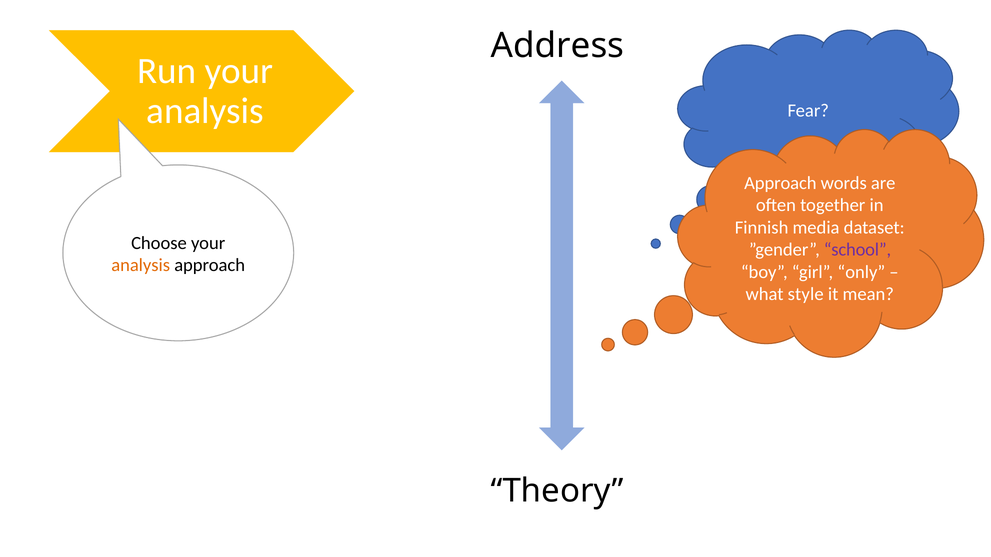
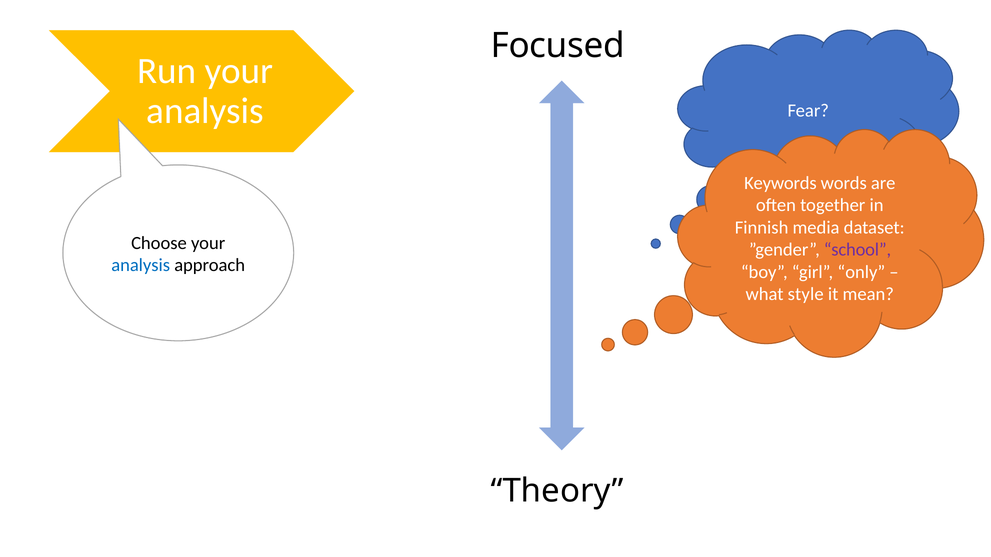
Address: Address -> Focused
Approach at (780, 183): Approach -> Keywords
analysis at (141, 265) colour: orange -> blue
